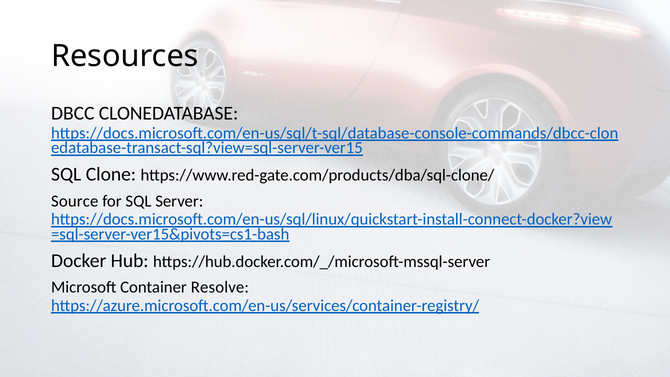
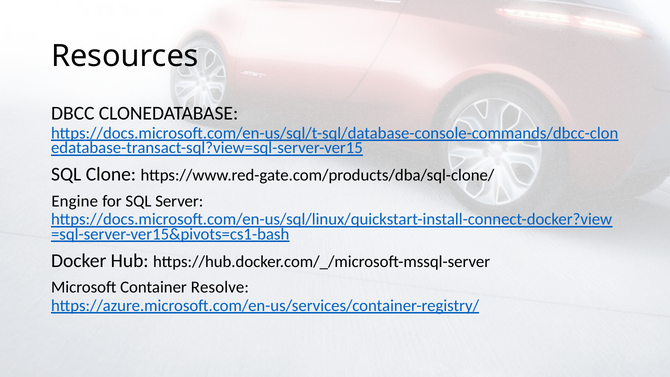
Source: Source -> Engine
